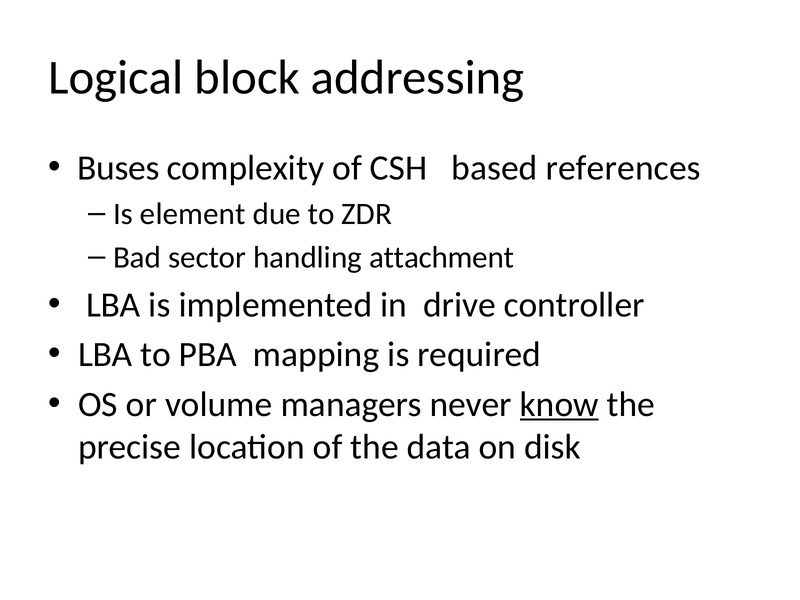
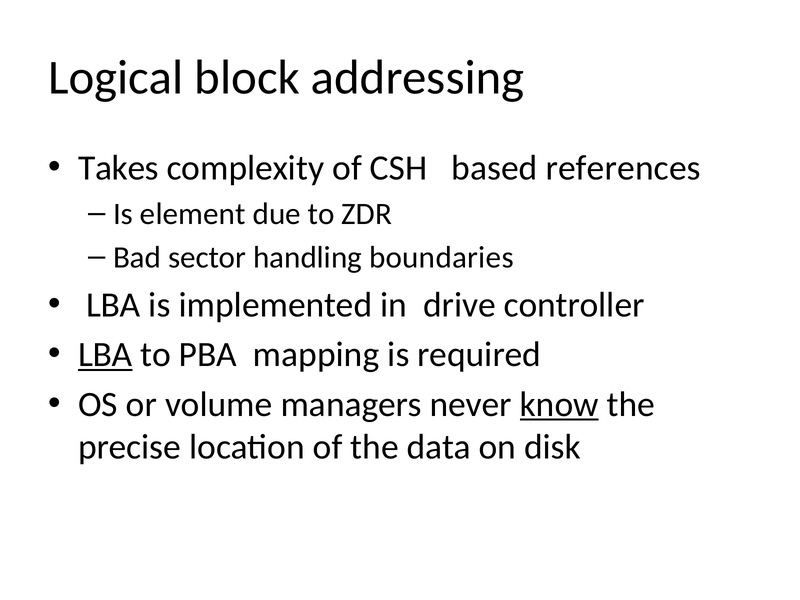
Buses: Buses -> Takes
attachment: attachment -> boundaries
LBA at (105, 355) underline: none -> present
